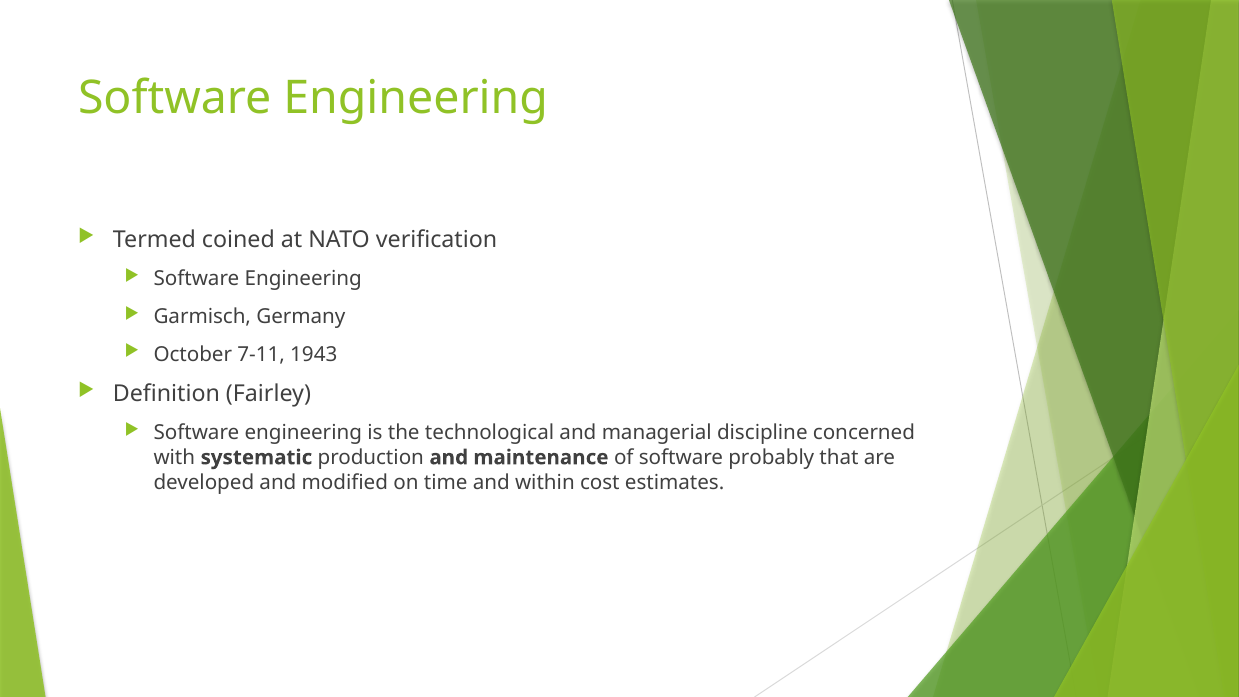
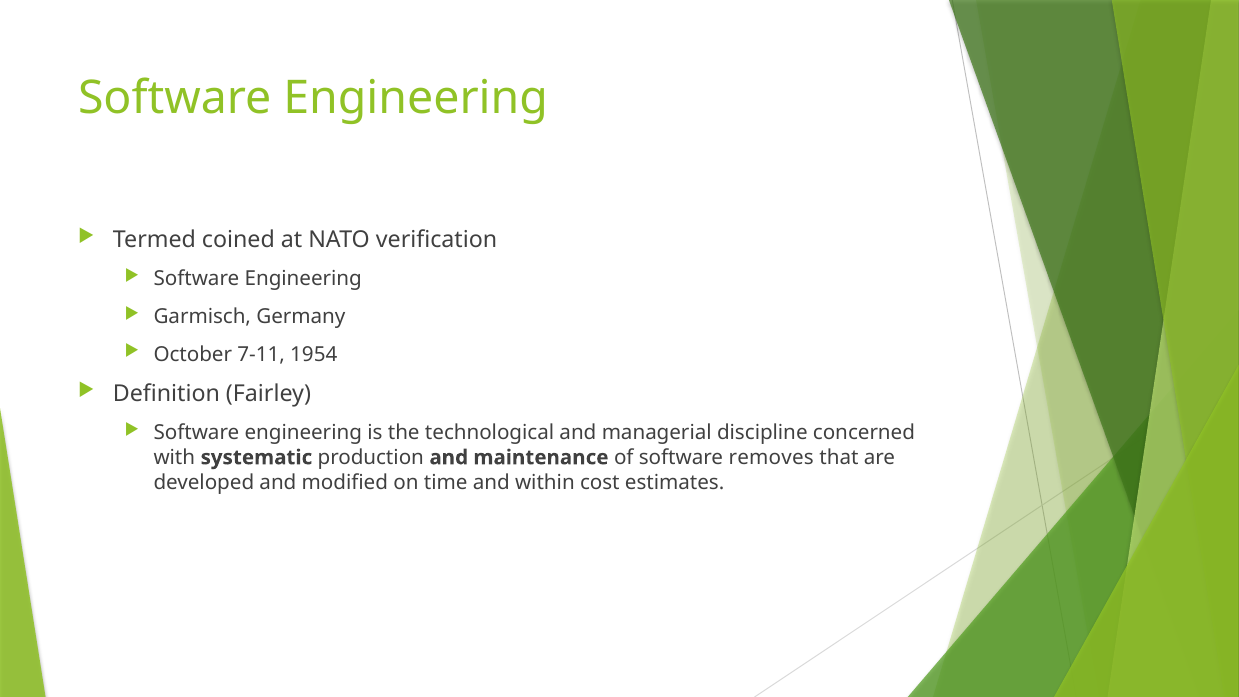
1943: 1943 -> 1954
probably: probably -> removes
